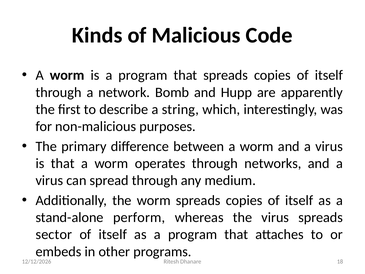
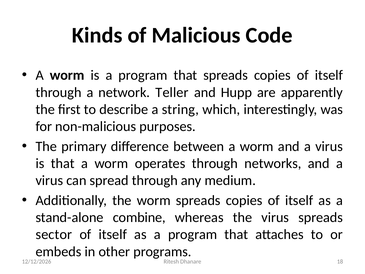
Bomb: Bomb -> Teller
perform: perform -> combine
